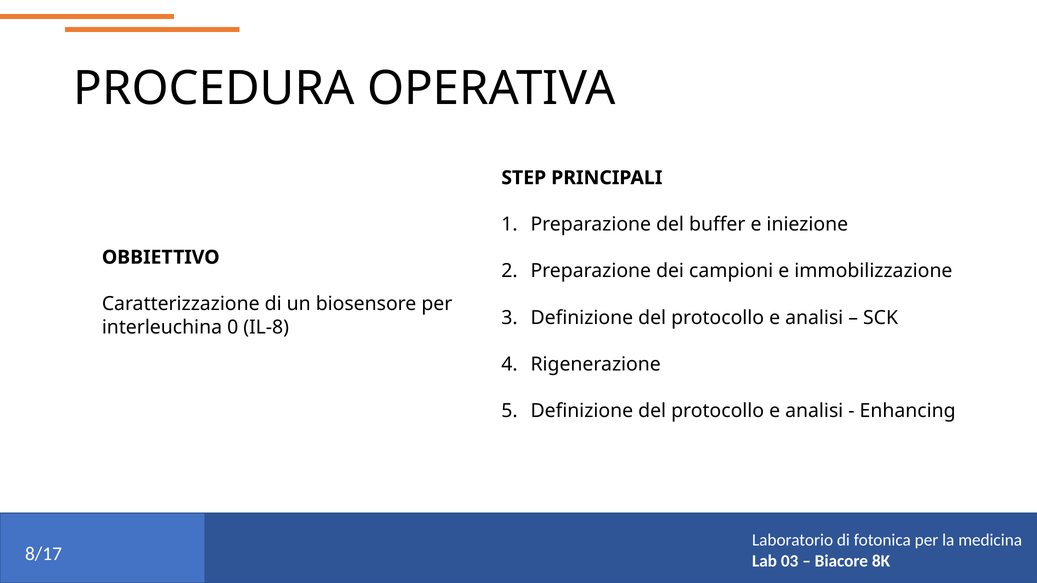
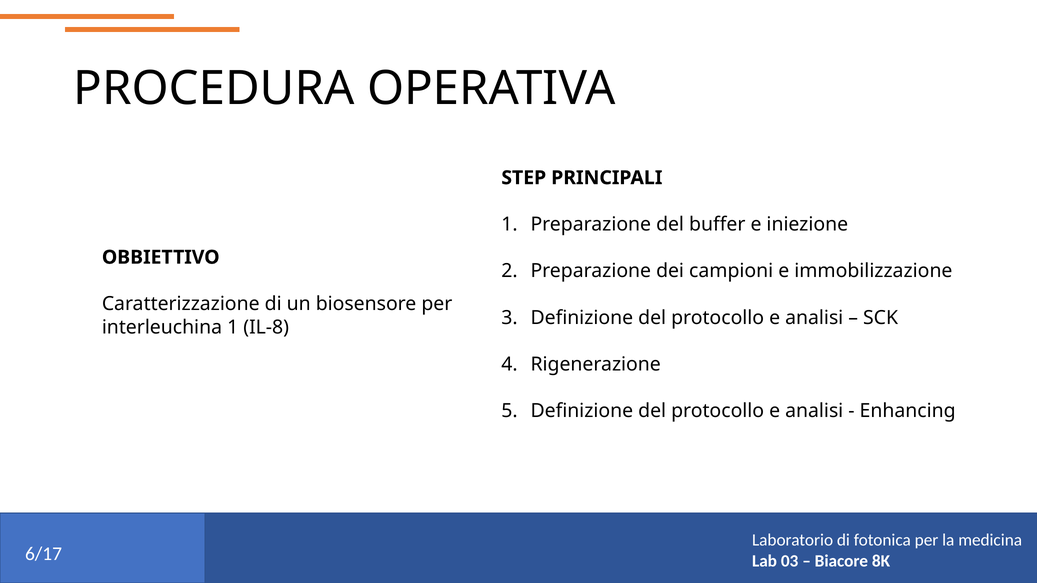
interleuchina 0: 0 -> 1
8/17: 8/17 -> 6/17
